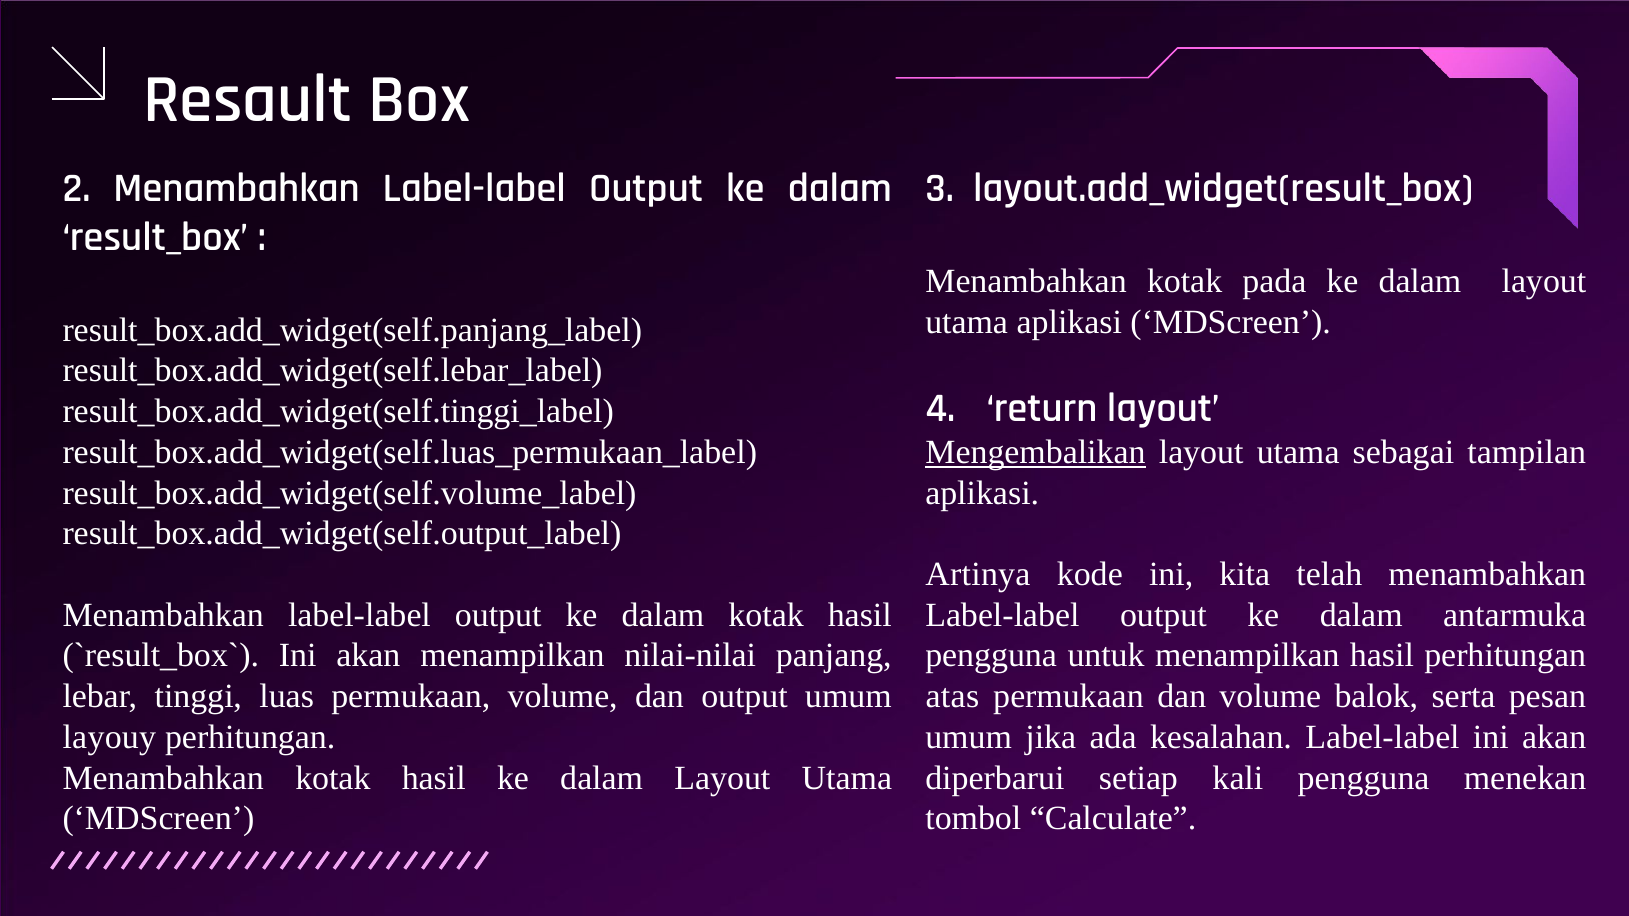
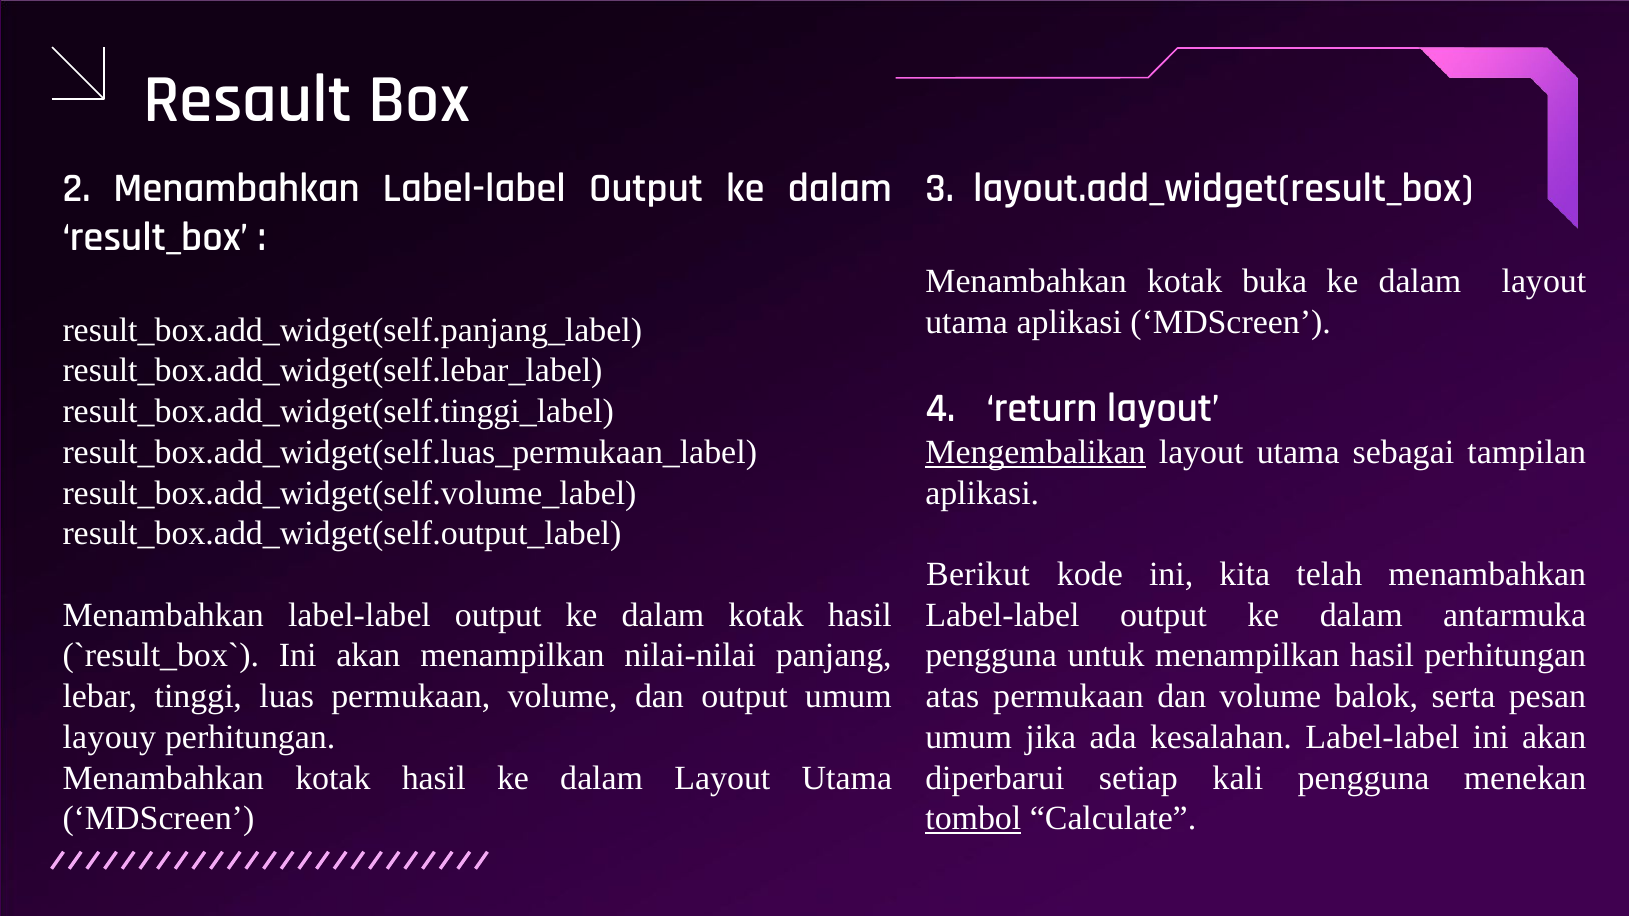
pada: pada -> buka
Artinya: Artinya -> Berikut
tombol underline: none -> present
